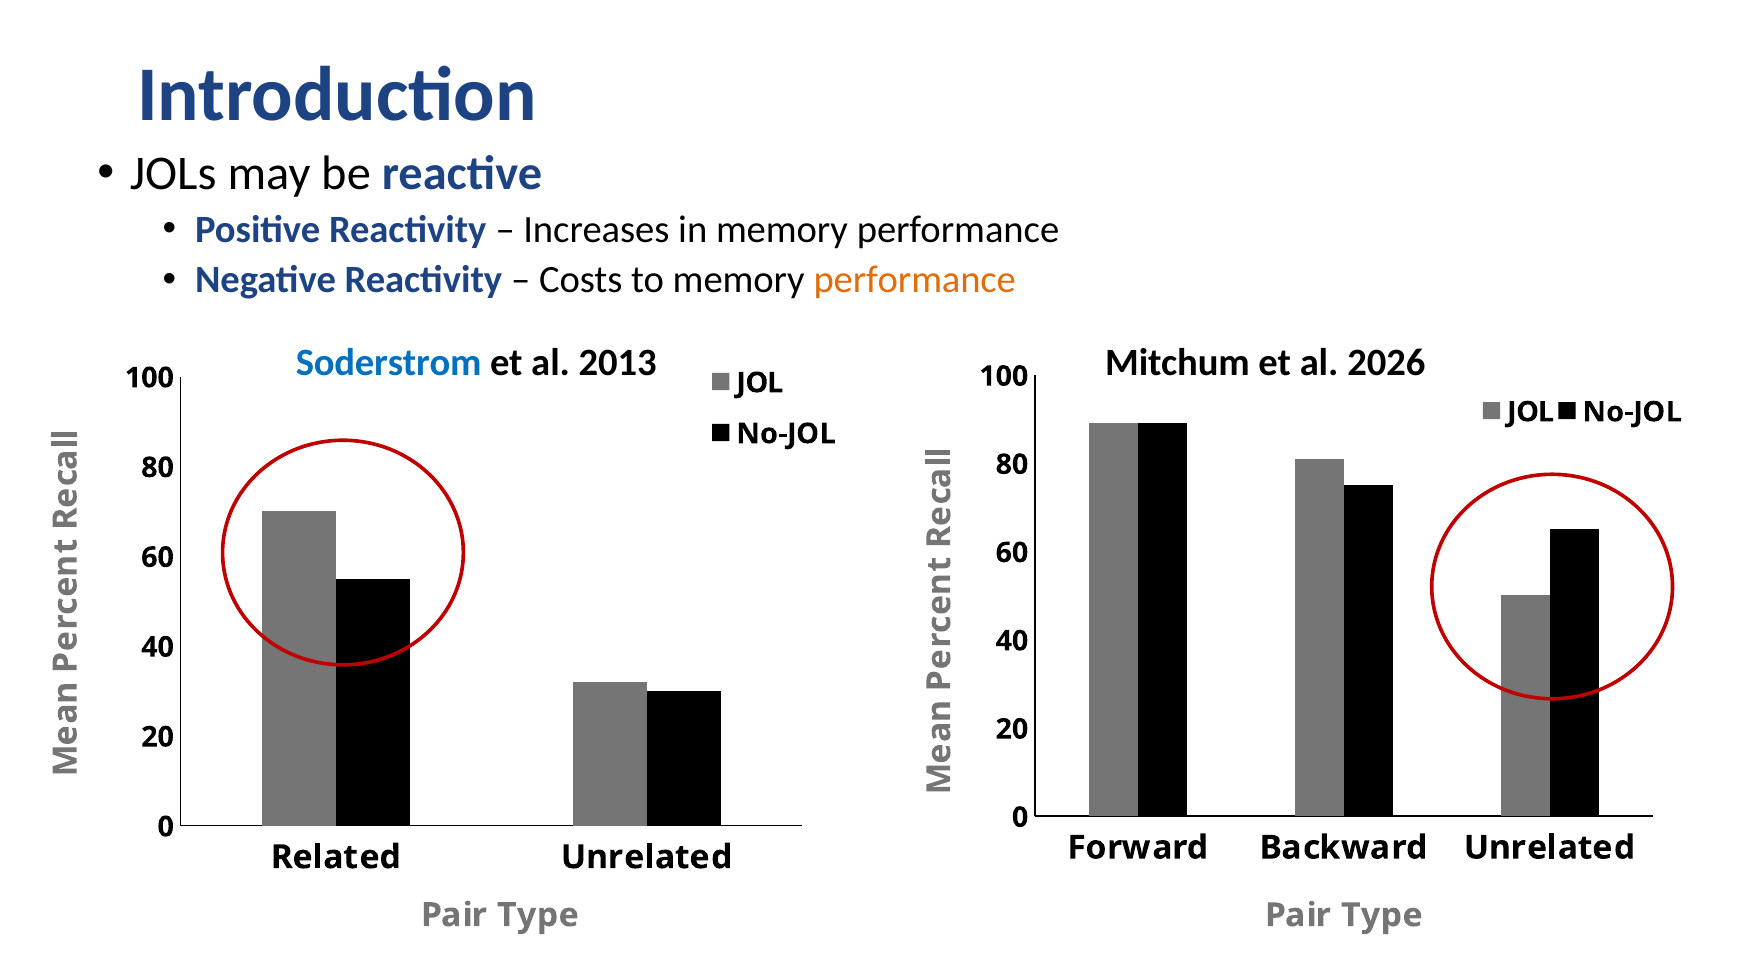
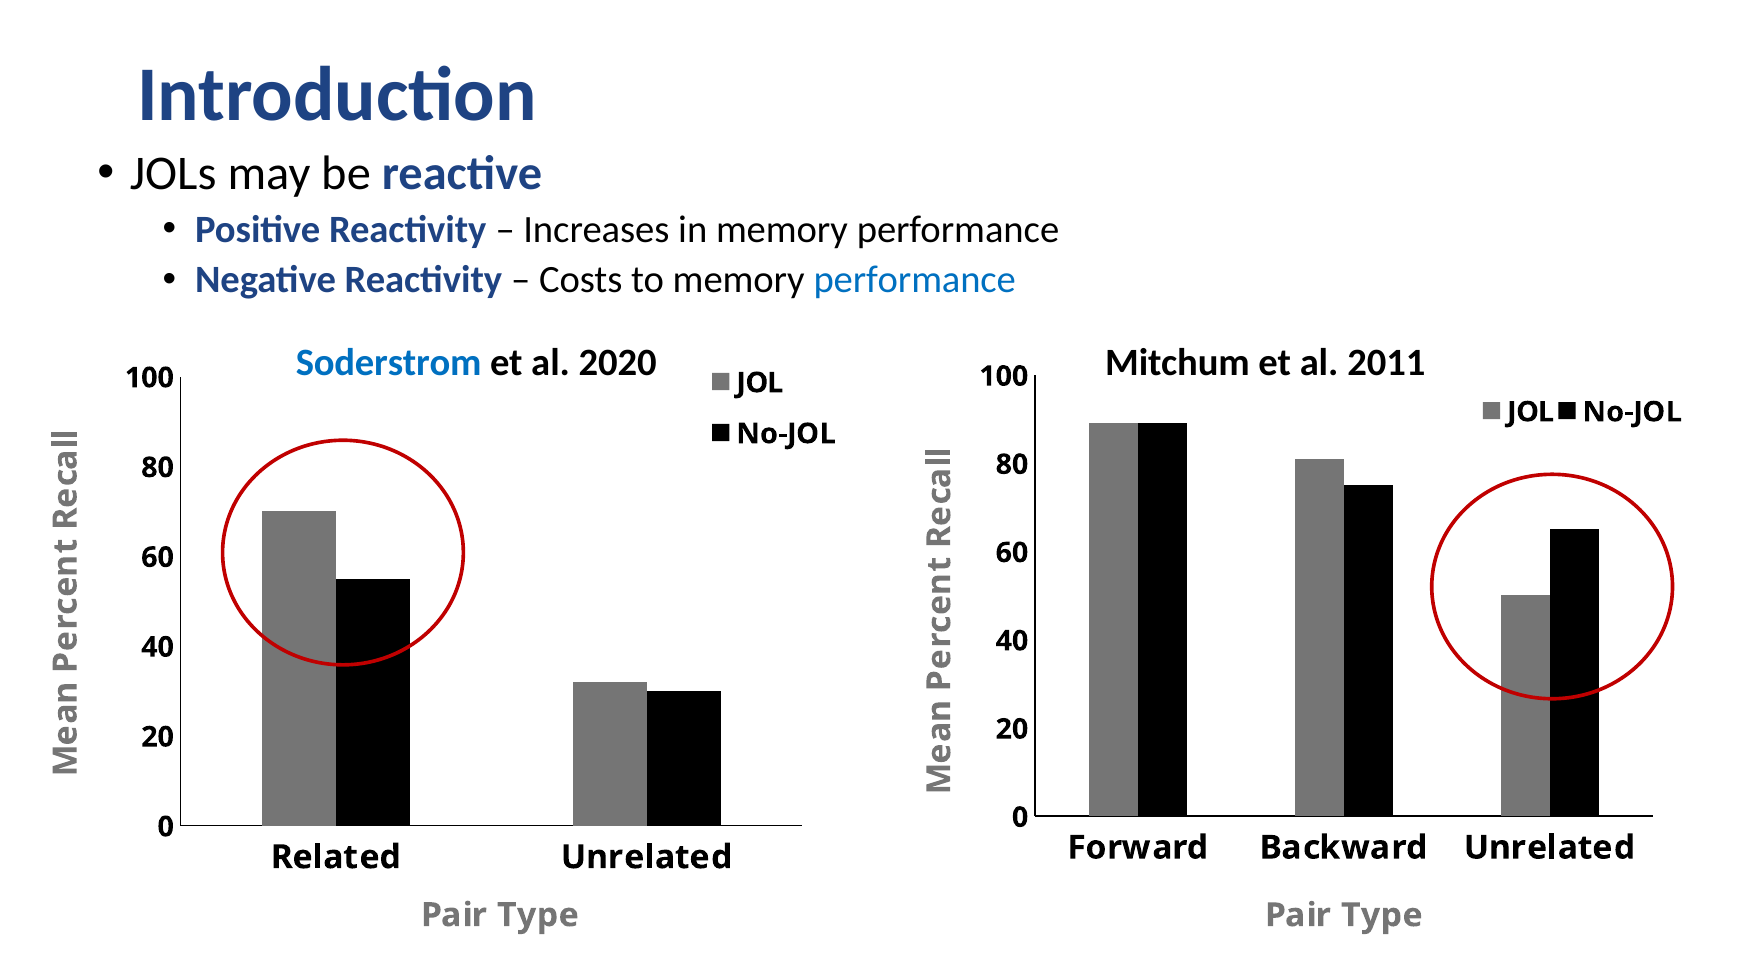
performance at (915, 280) colour: orange -> blue
2013: 2013 -> 2020
2026: 2026 -> 2011
